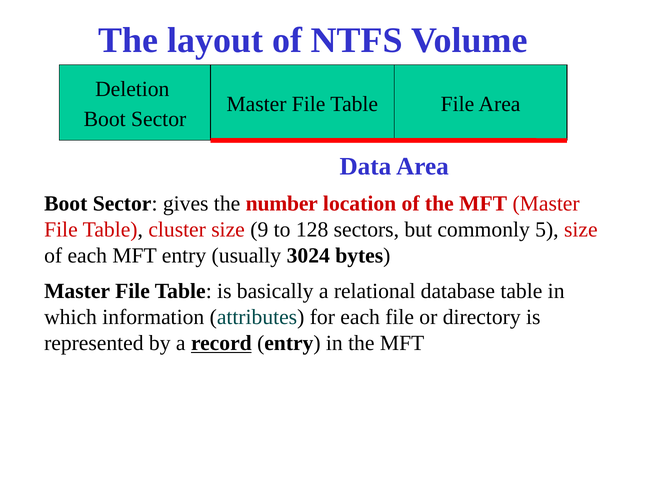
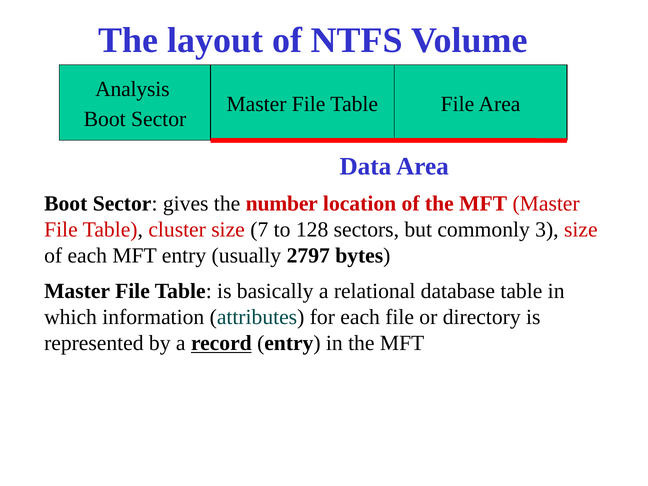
Deletion: Deletion -> Analysis
9: 9 -> 7
5: 5 -> 3
3024: 3024 -> 2797
